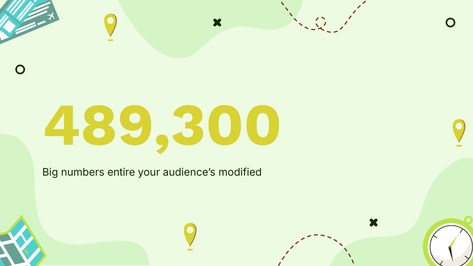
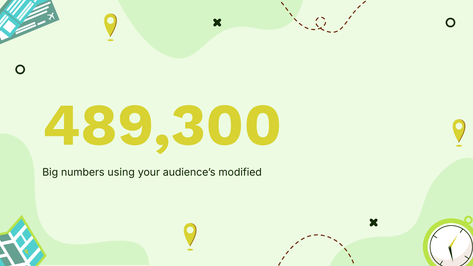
entire: entire -> using
